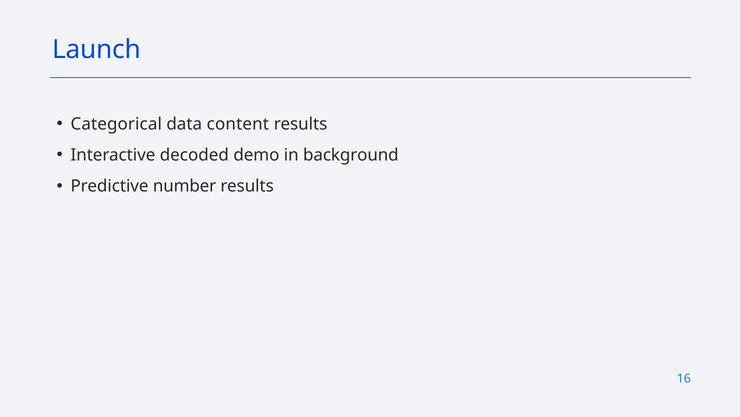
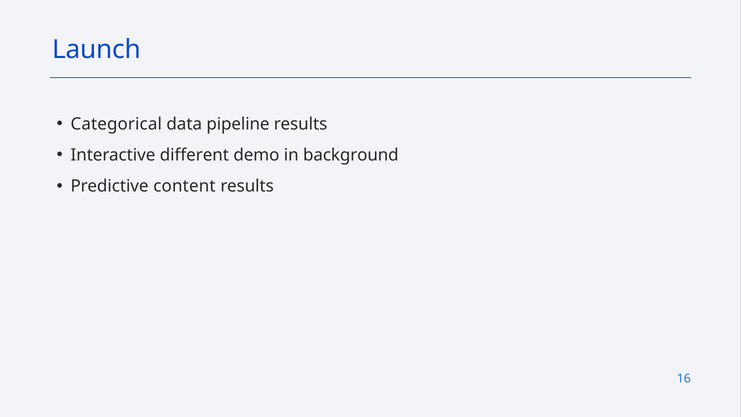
content: content -> pipeline
decoded: decoded -> different
number: number -> content
